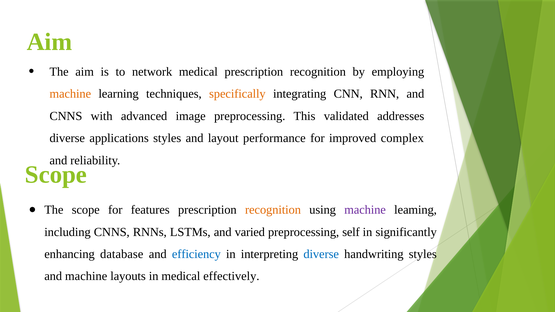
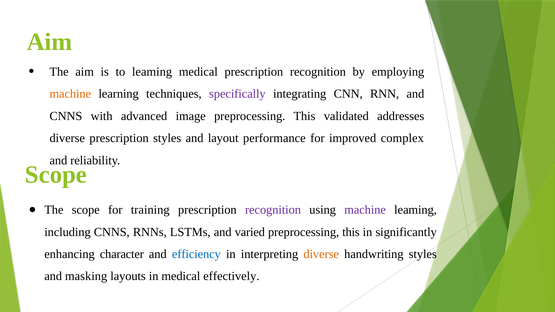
to network: network -> leaming
specifically colour: orange -> purple
diverse applications: applications -> prescription
features: features -> training
recognition at (273, 210) colour: orange -> purple
self at (351, 232): self -> this
database: database -> character
diverse at (321, 254) colour: blue -> orange
and machine: machine -> masking
